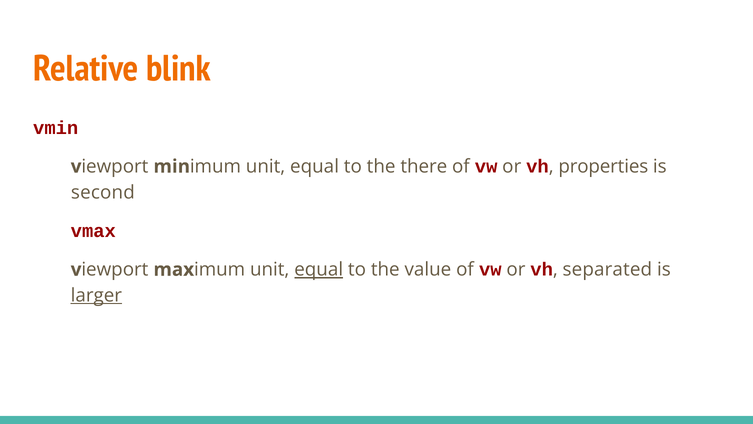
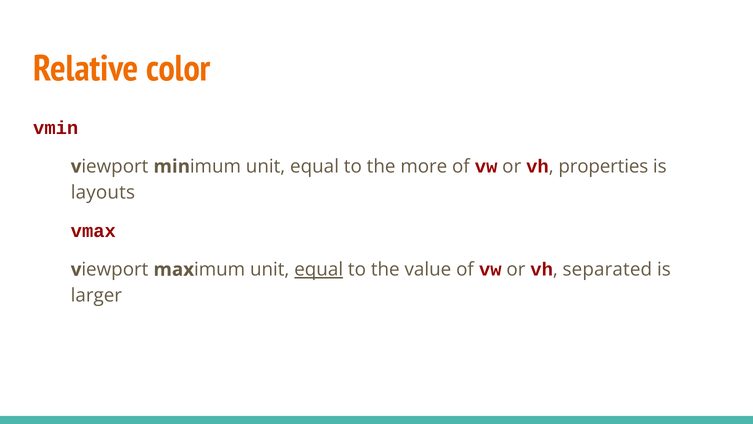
blink: blink -> color
there: there -> more
second: second -> layouts
larger underline: present -> none
